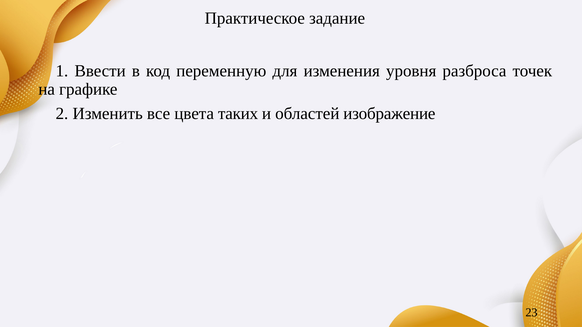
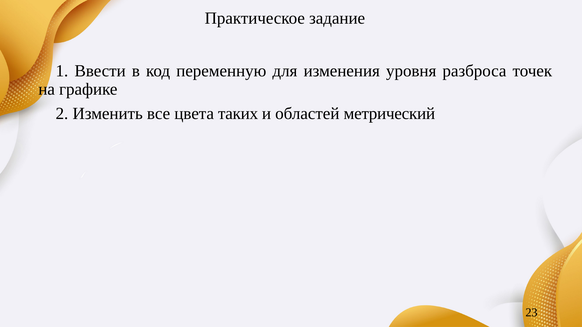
изображение: изображение -> метрический
